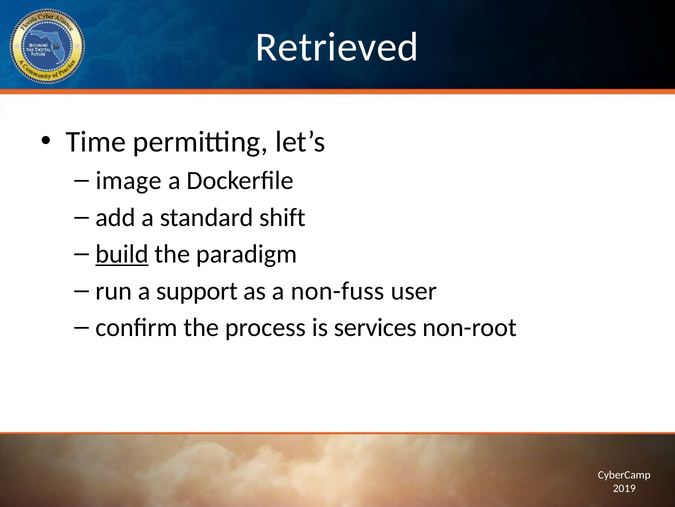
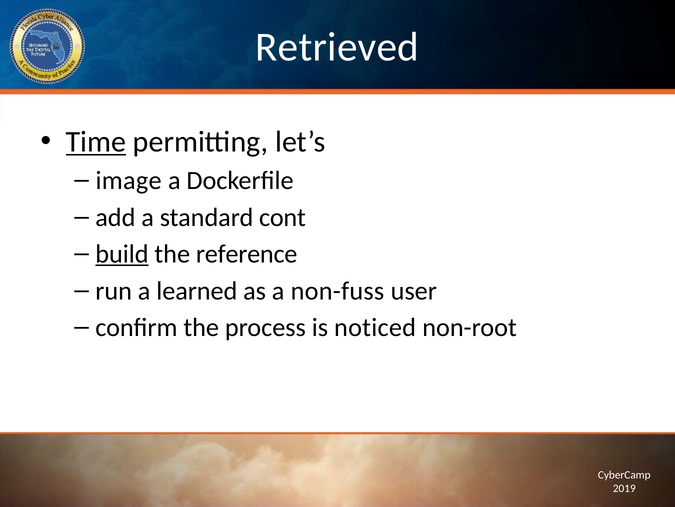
Time underline: none -> present
shift: shift -> cont
paradigm: paradigm -> reference
support: support -> learned
services: services -> noticed
